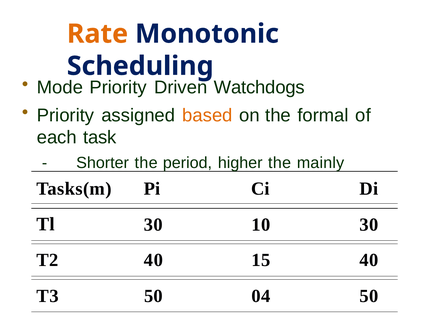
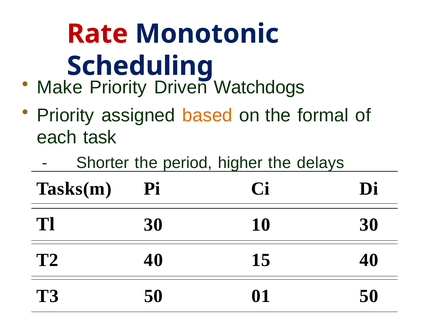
Rate colour: orange -> red
Mode: Mode -> Make
mainly: mainly -> delays
04: 04 -> 01
